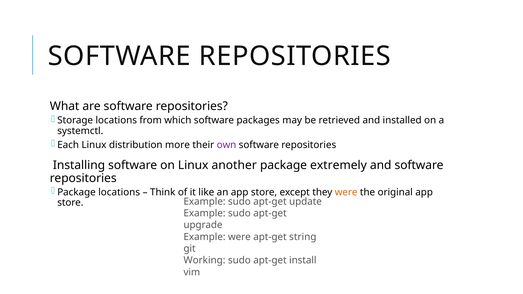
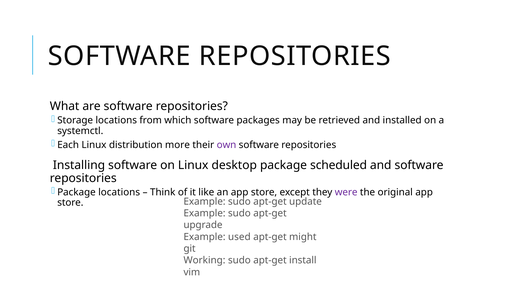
another: another -> desktop
extremely: extremely -> scheduled
were at (346, 192) colour: orange -> purple
Example were: were -> used
string: string -> might
